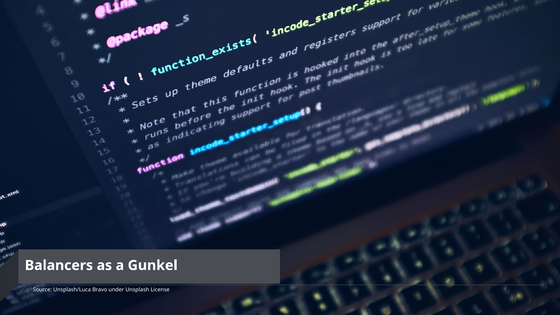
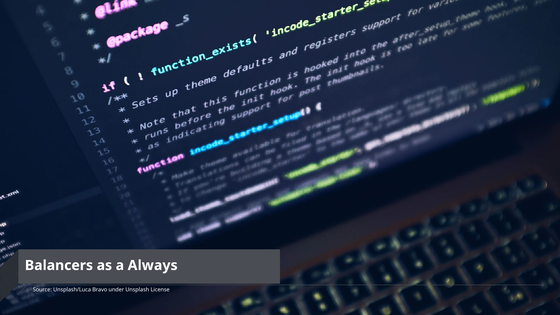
Gunkel: Gunkel -> Always
